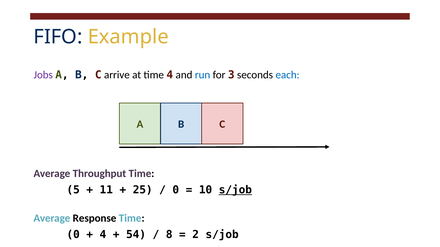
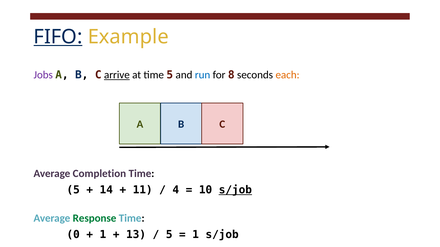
FIFO underline: none -> present
arrive underline: none -> present
at time 4: 4 -> 5
3: 3 -> 8
each colour: blue -> orange
Throughput: Throughput -> Completion
11: 11 -> 14
25: 25 -> 11
0 at (176, 190): 0 -> 4
Response colour: black -> green
4 at (103, 235): 4 -> 1
54: 54 -> 13
8 at (169, 235): 8 -> 5
2 at (196, 235): 2 -> 1
